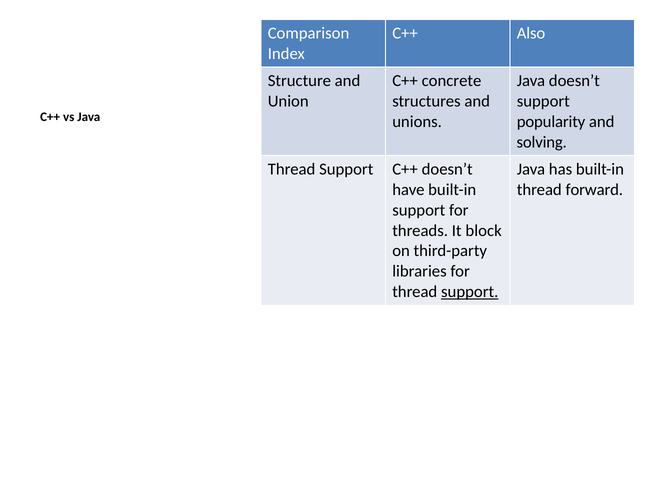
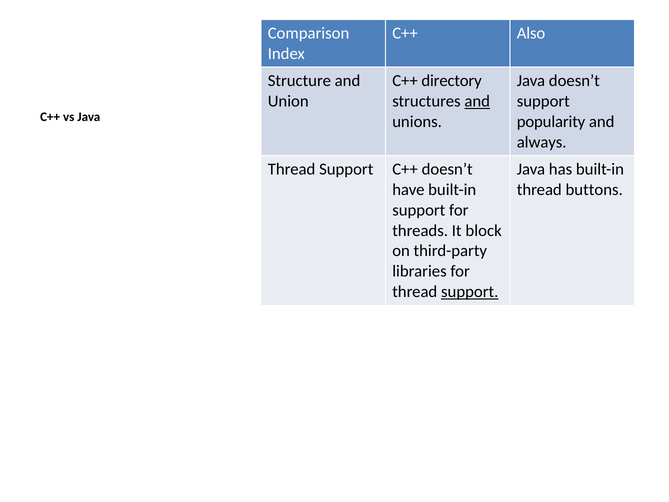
concrete: concrete -> directory
and at (477, 101) underline: none -> present
solving: solving -> always
forward: forward -> buttons
